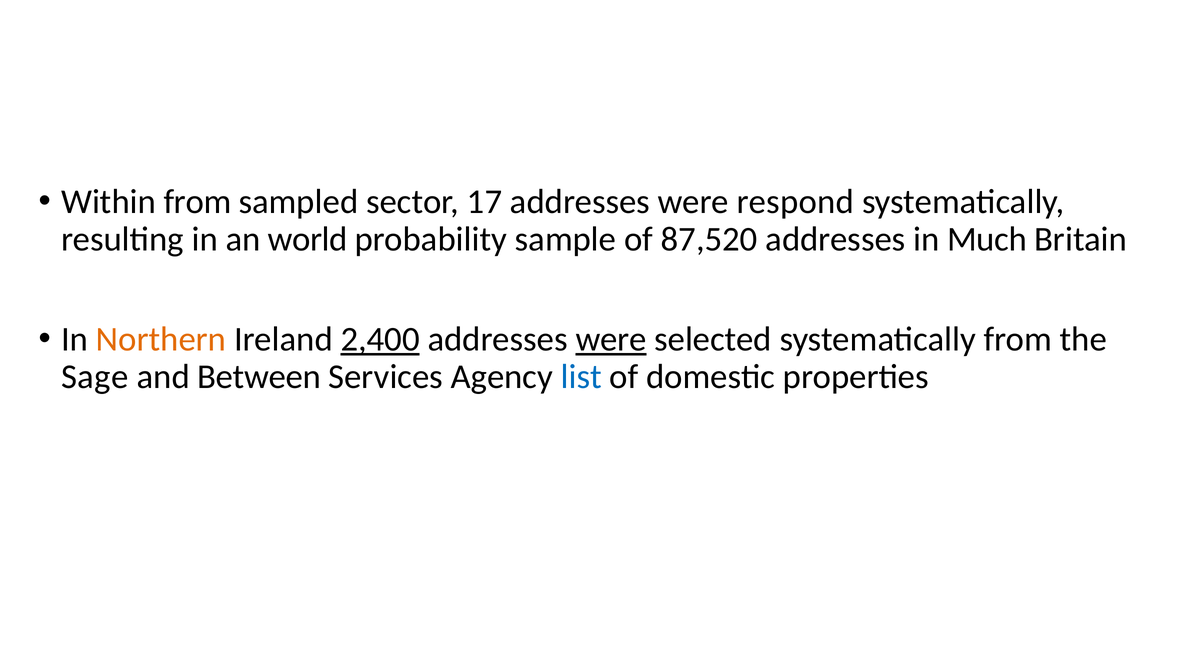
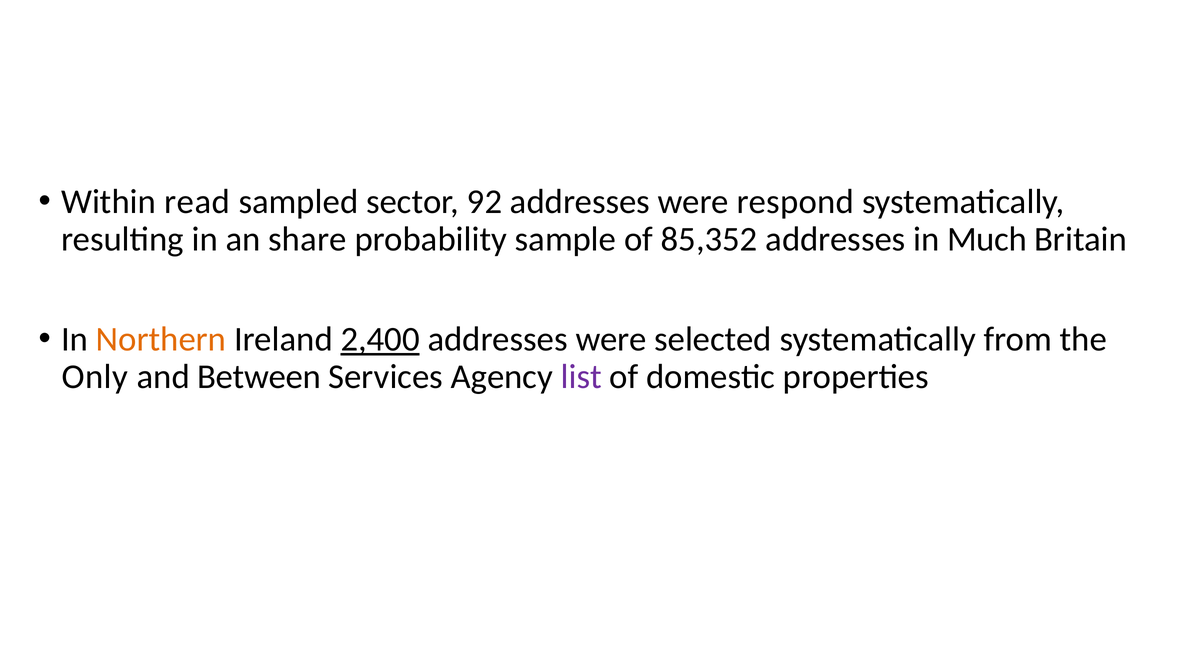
Within from: from -> read
17: 17 -> 92
world: world -> share
87,520: 87,520 -> 85,352
were at (611, 339) underline: present -> none
Sage: Sage -> Only
list colour: blue -> purple
